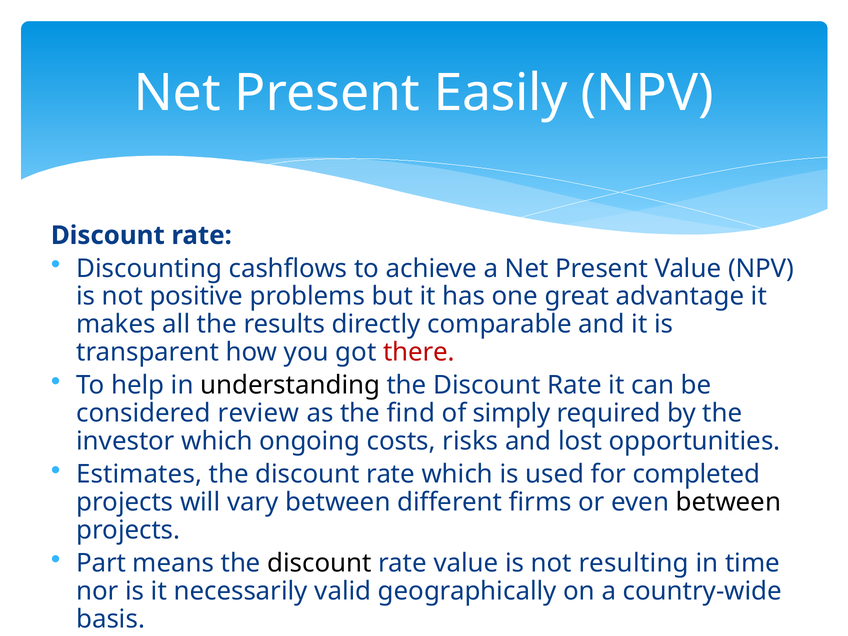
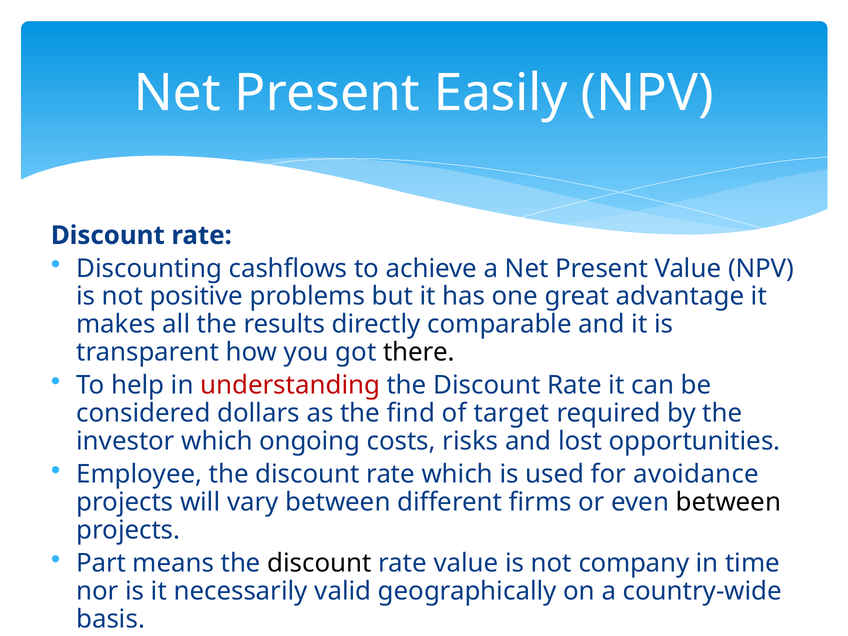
there colour: red -> black
understanding colour: black -> red
review: review -> dollars
simply: simply -> target
Estimates: Estimates -> Employee
completed: completed -> avoidance
resulting: resulting -> company
